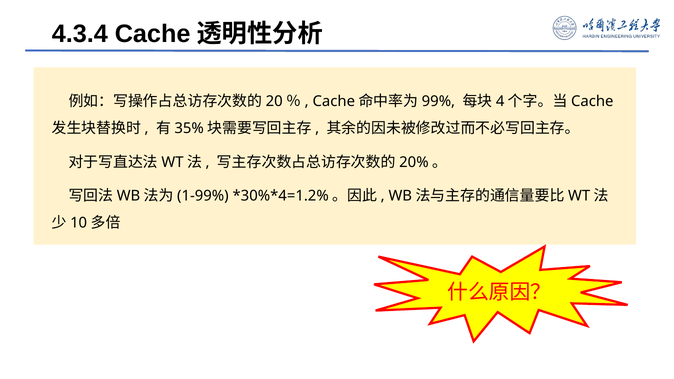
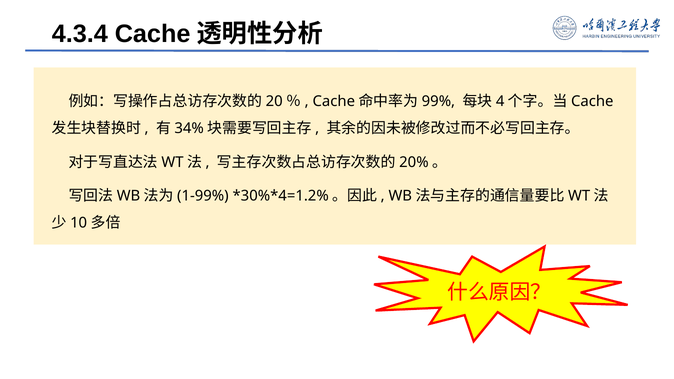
35%: 35% -> 34%
